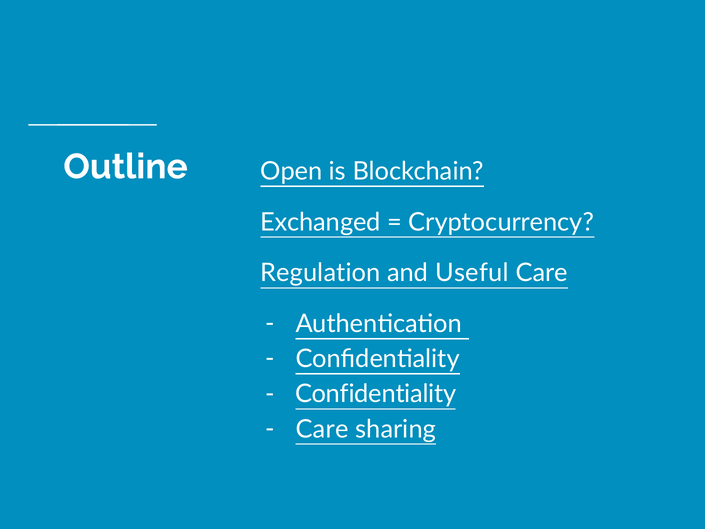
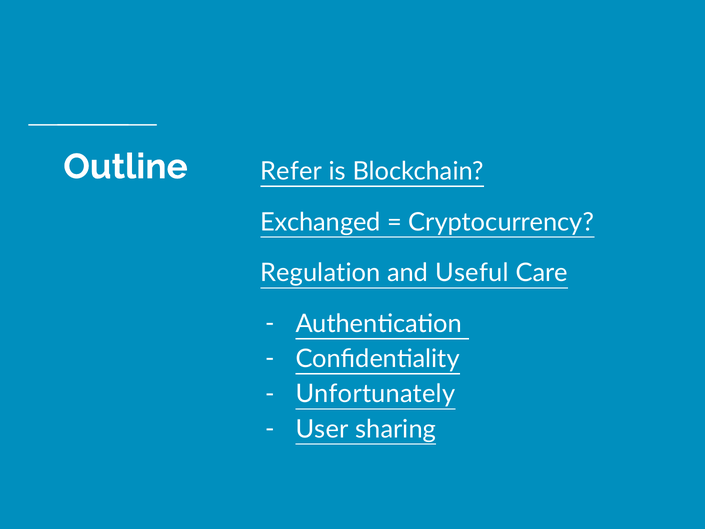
Open: Open -> Refer
Confidentiality at (376, 394): Confidentiality -> Unfortunately
Care at (322, 429): Care -> User
